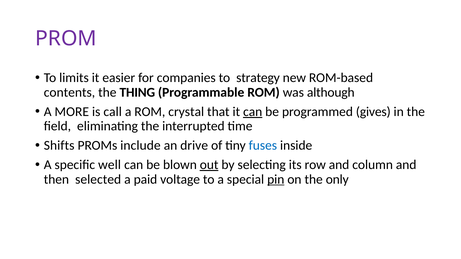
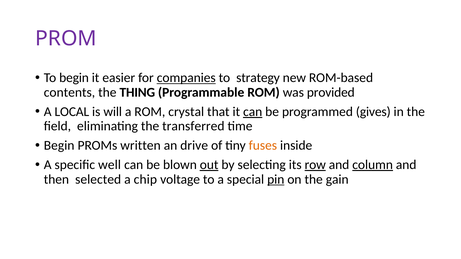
To limits: limits -> begin
companies underline: none -> present
although: although -> provided
MORE: MORE -> LOCAL
call: call -> will
interrupted: interrupted -> transferred
Shifts at (59, 146): Shifts -> Begin
include: include -> written
fuses colour: blue -> orange
row underline: none -> present
column underline: none -> present
paid: paid -> chip
only: only -> gain
